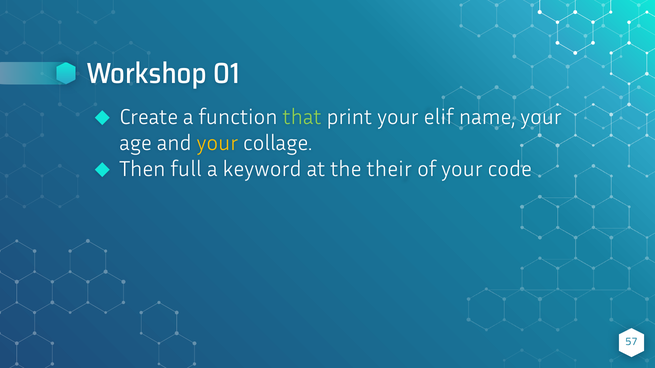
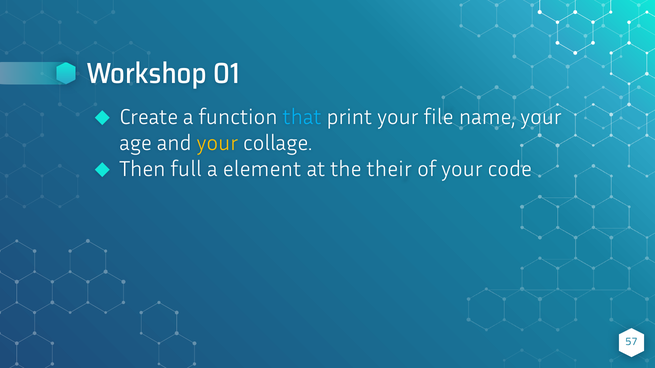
that colour: light green -> light blue
elif: elif -> file
keyword: keyword -> element
